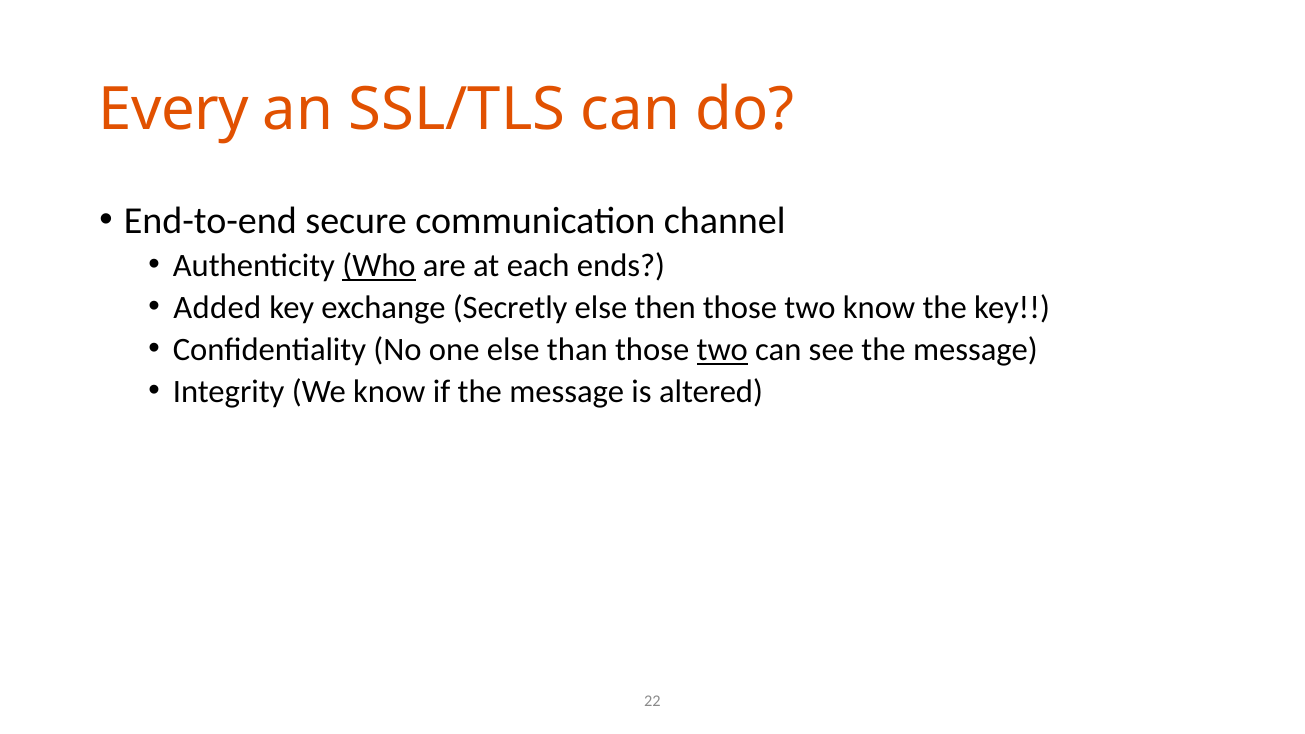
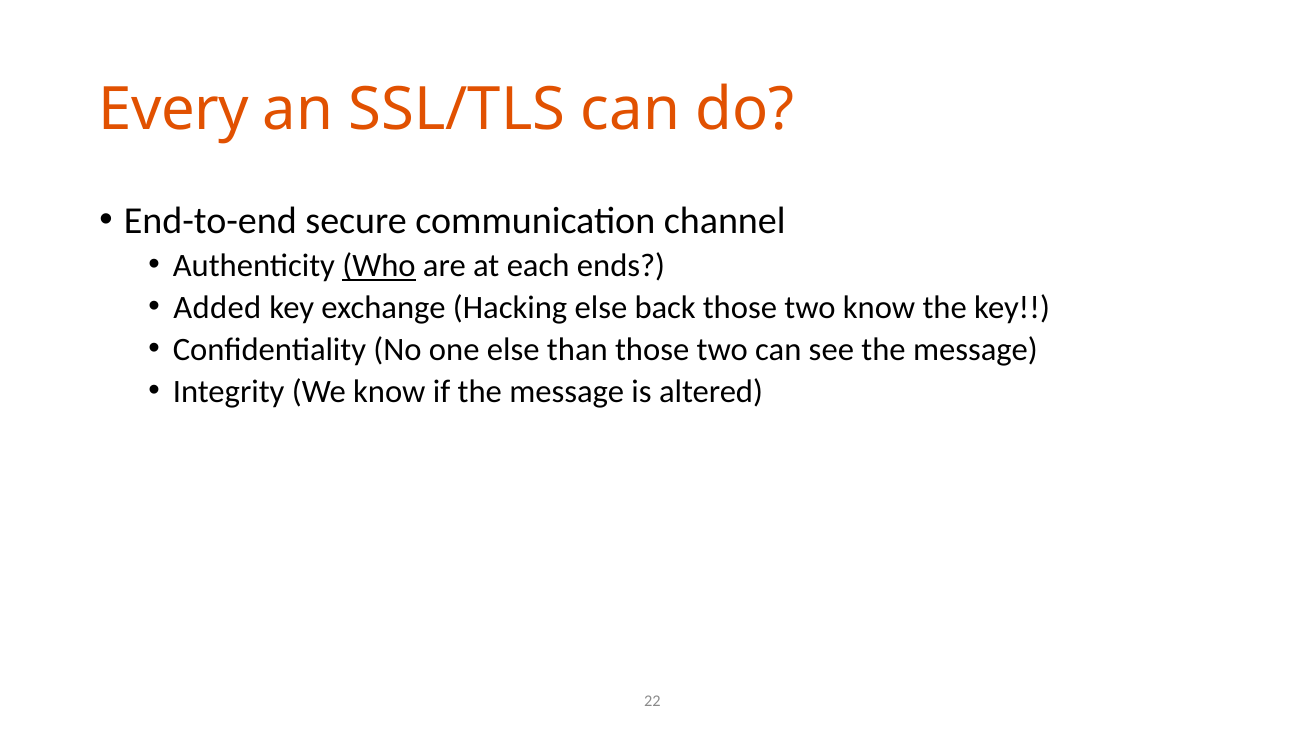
Secretly: Secretly -> Hacking
then: then -> back
two at (722, 350) underline: present -> none
